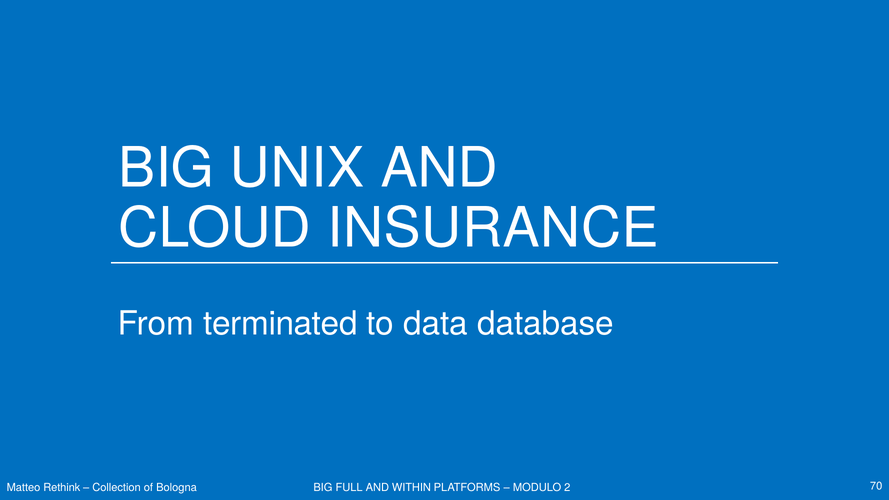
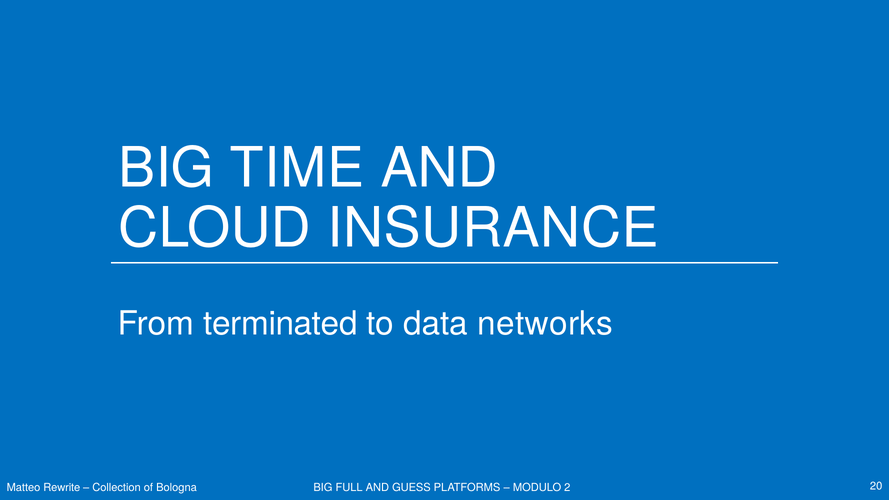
UNIX: UNIX -> TIME
database: database -> networks
Rethink: Rethink -> Rewrite
WITHIN: WITHIN -> GUESS
70: 70 -> 20
